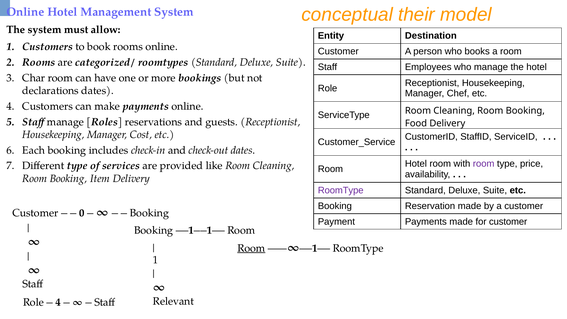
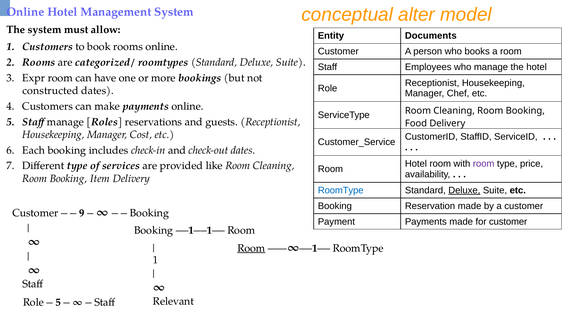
their: their -> alter
Destination: Destination -> Documents
Char: Char -> Expr
declarations: declarations -> constructed
RoomType at (341, 190) colour: purple -> blue
Deluxe at (464, 190) underline: none -> present
0: 0 -> 9
4 at (58, 302): 4 -> 5
